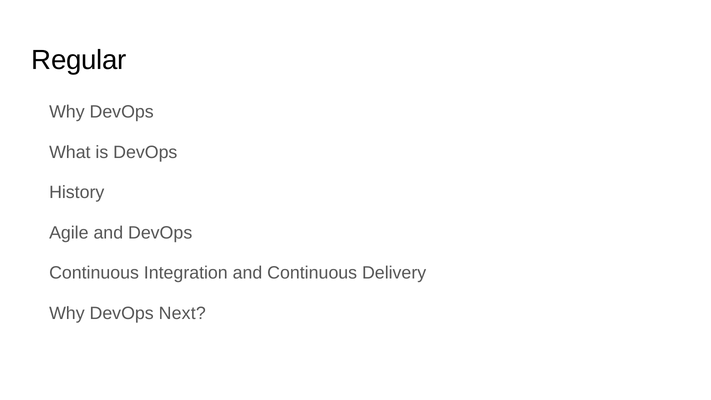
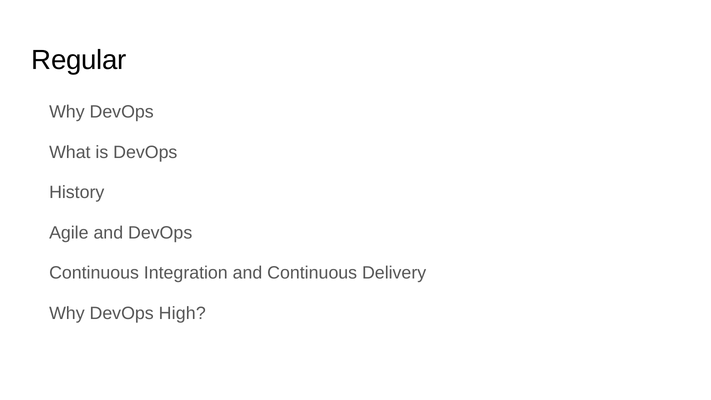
Next: Next -> High
